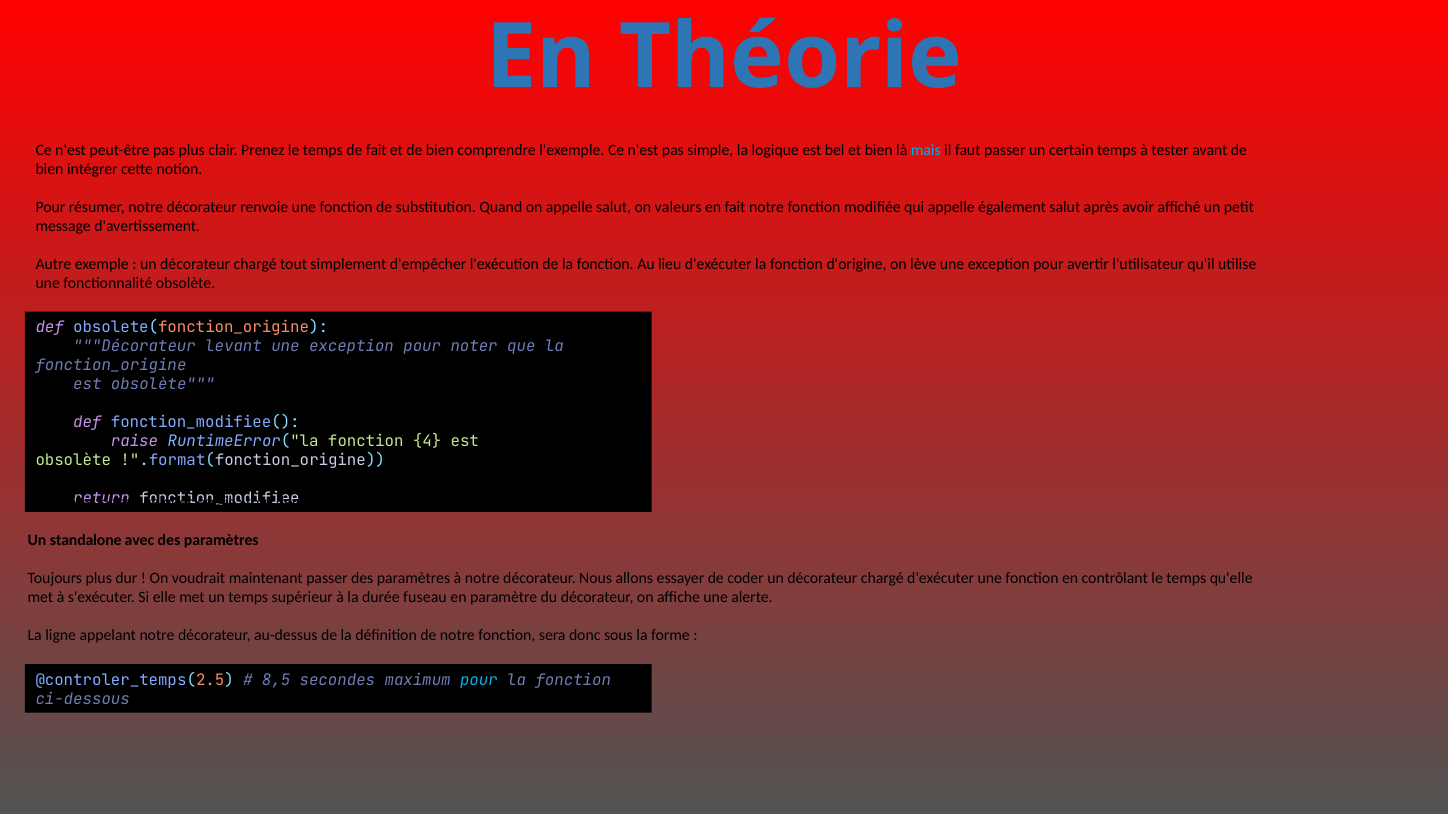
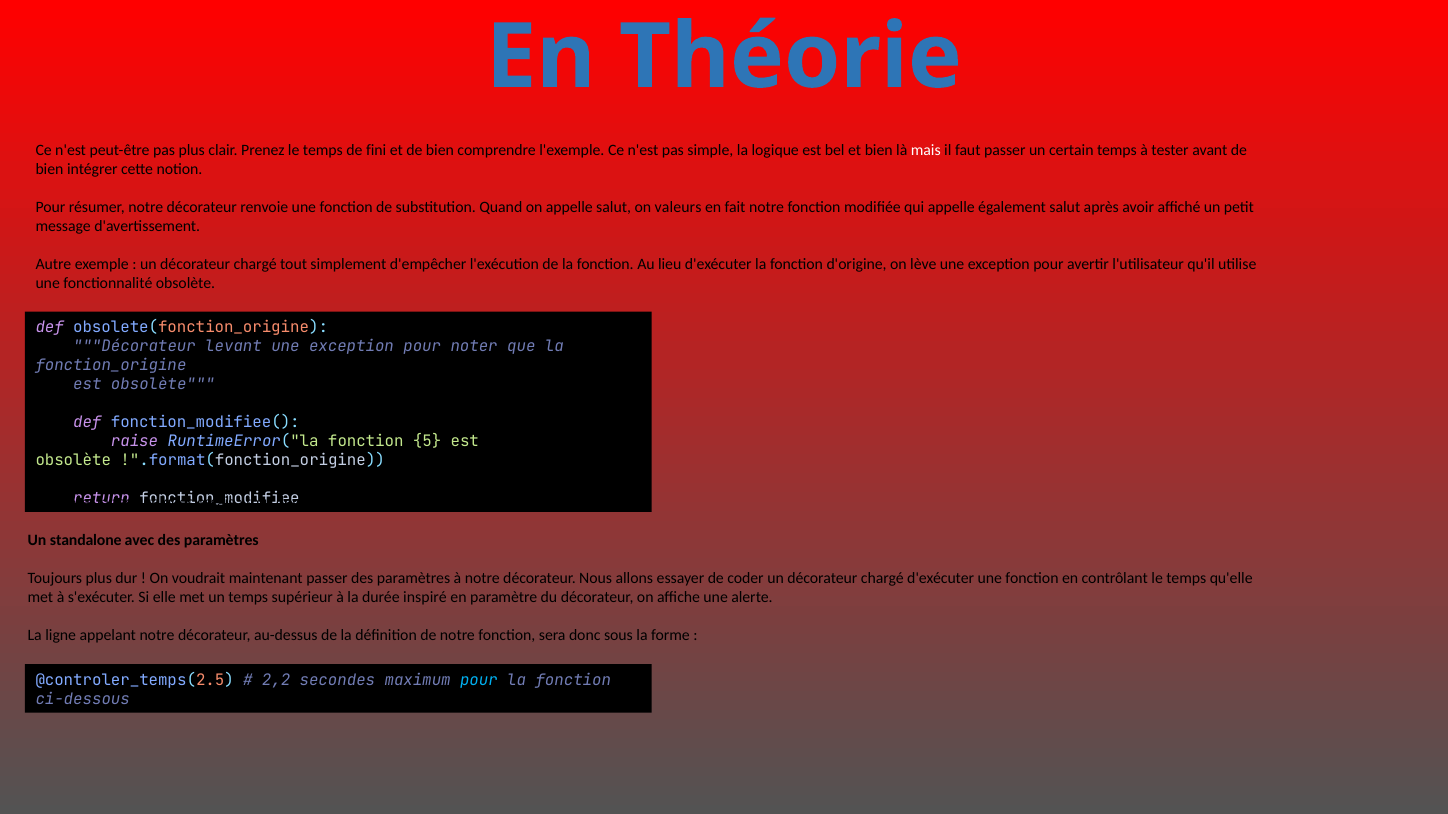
de fait: fait -> fini
mais colour: light blue -> white
4: 4 -> 5
fuseau: fuseau -> inspiré
8,5: 8,5 -> 2,2
